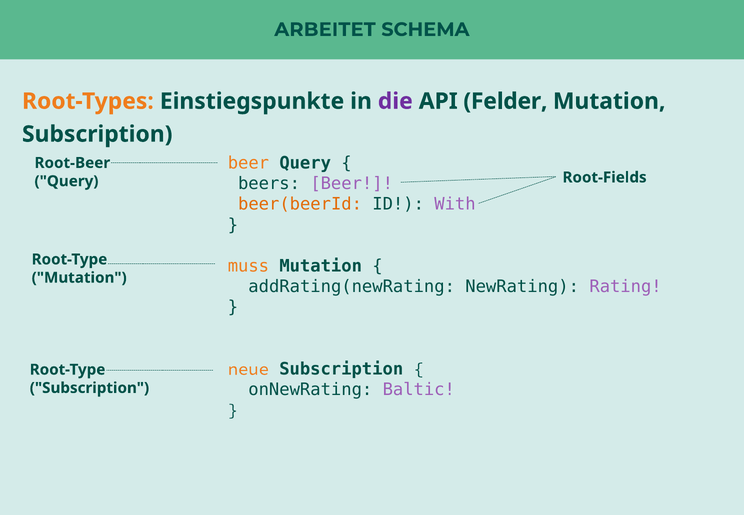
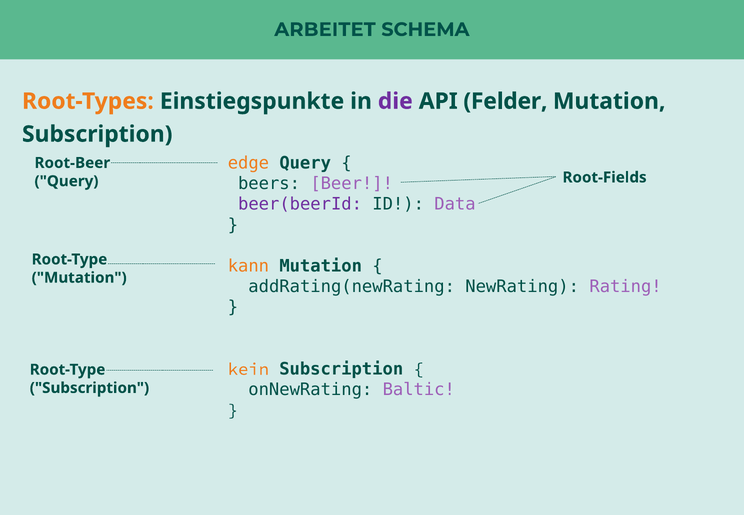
beer at (248, 163): beer -> edge
beer(beerId colour: orange -> purple
With: With -> Data
muss: muss -> kann
neue: neue -> kein
